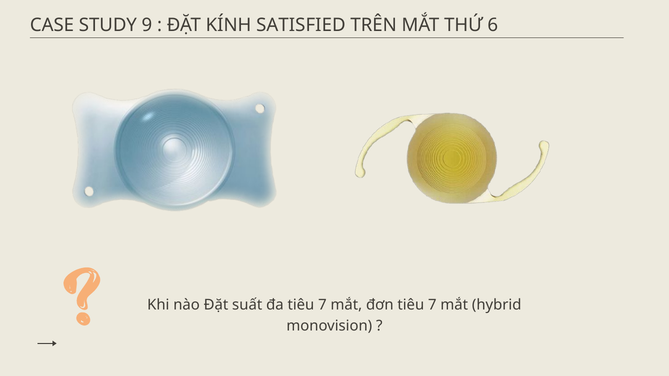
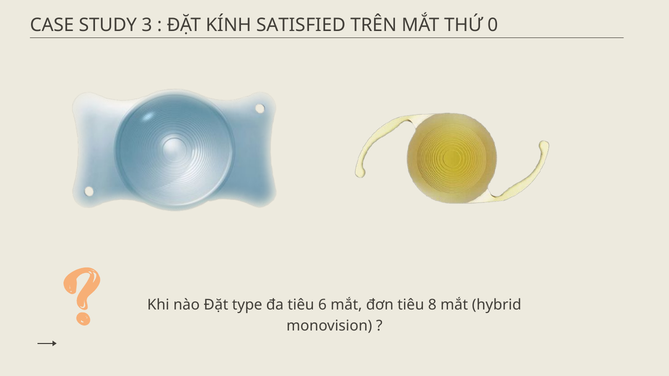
9: 9 -> 3
6: 6 -> 0
suất: suất -> type
đa tiêu 7: 7 -> 6
đơn tiêu 7: 7 -> 8
